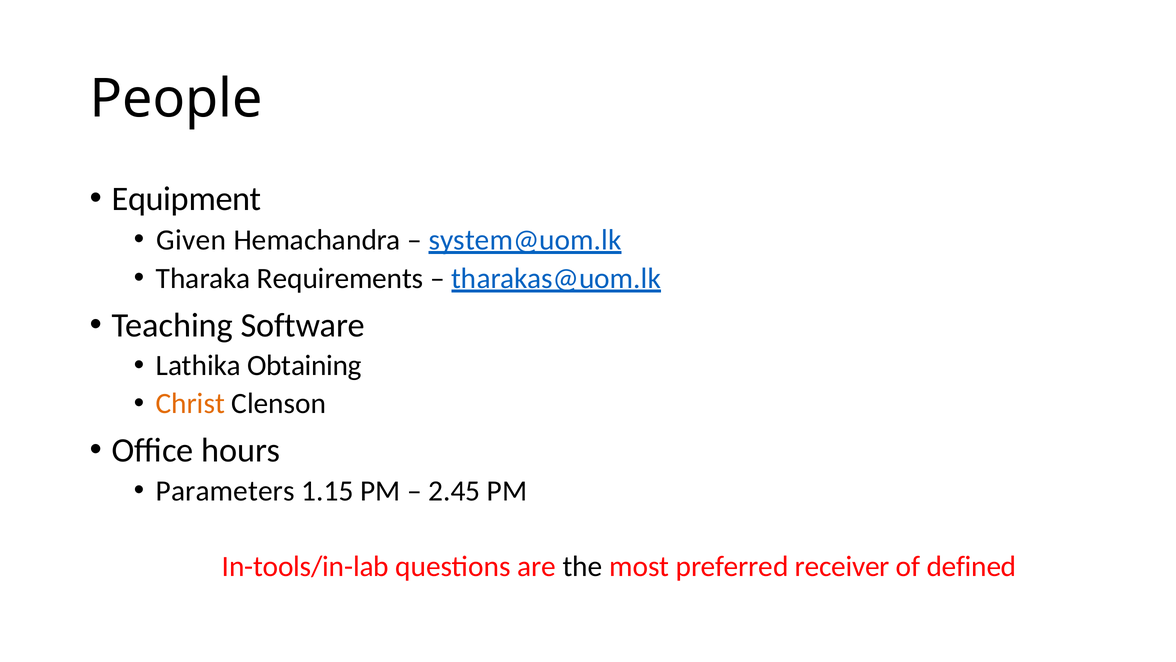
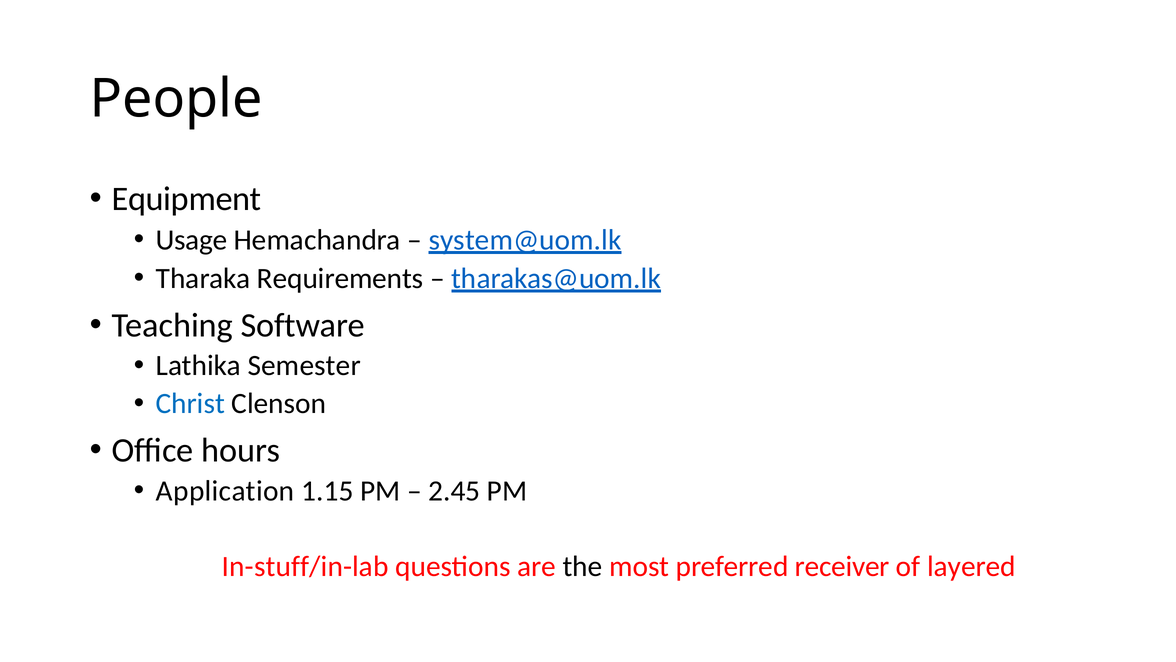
Given: Given -> Usage
Obtaining: Obtaining -> Semester
Christ colour: orange -> blue
Parameters: Parameters -> Application
In-tools/in-lab: In-tools/in-lab -> In-stuff/in-lab
defined: defined -> layered
